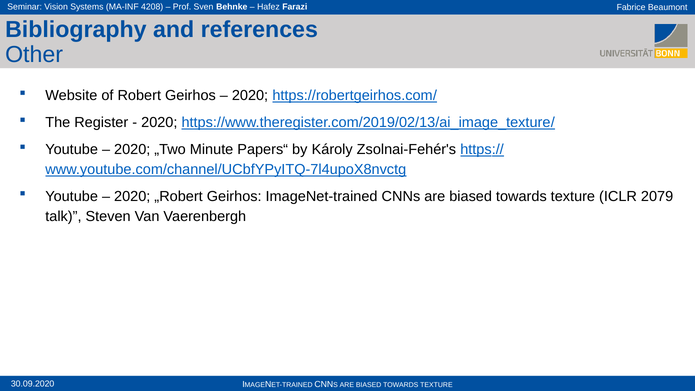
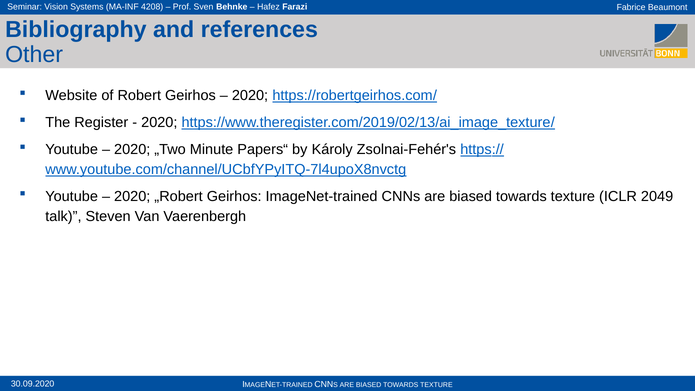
2079: 2079 -> 2049
